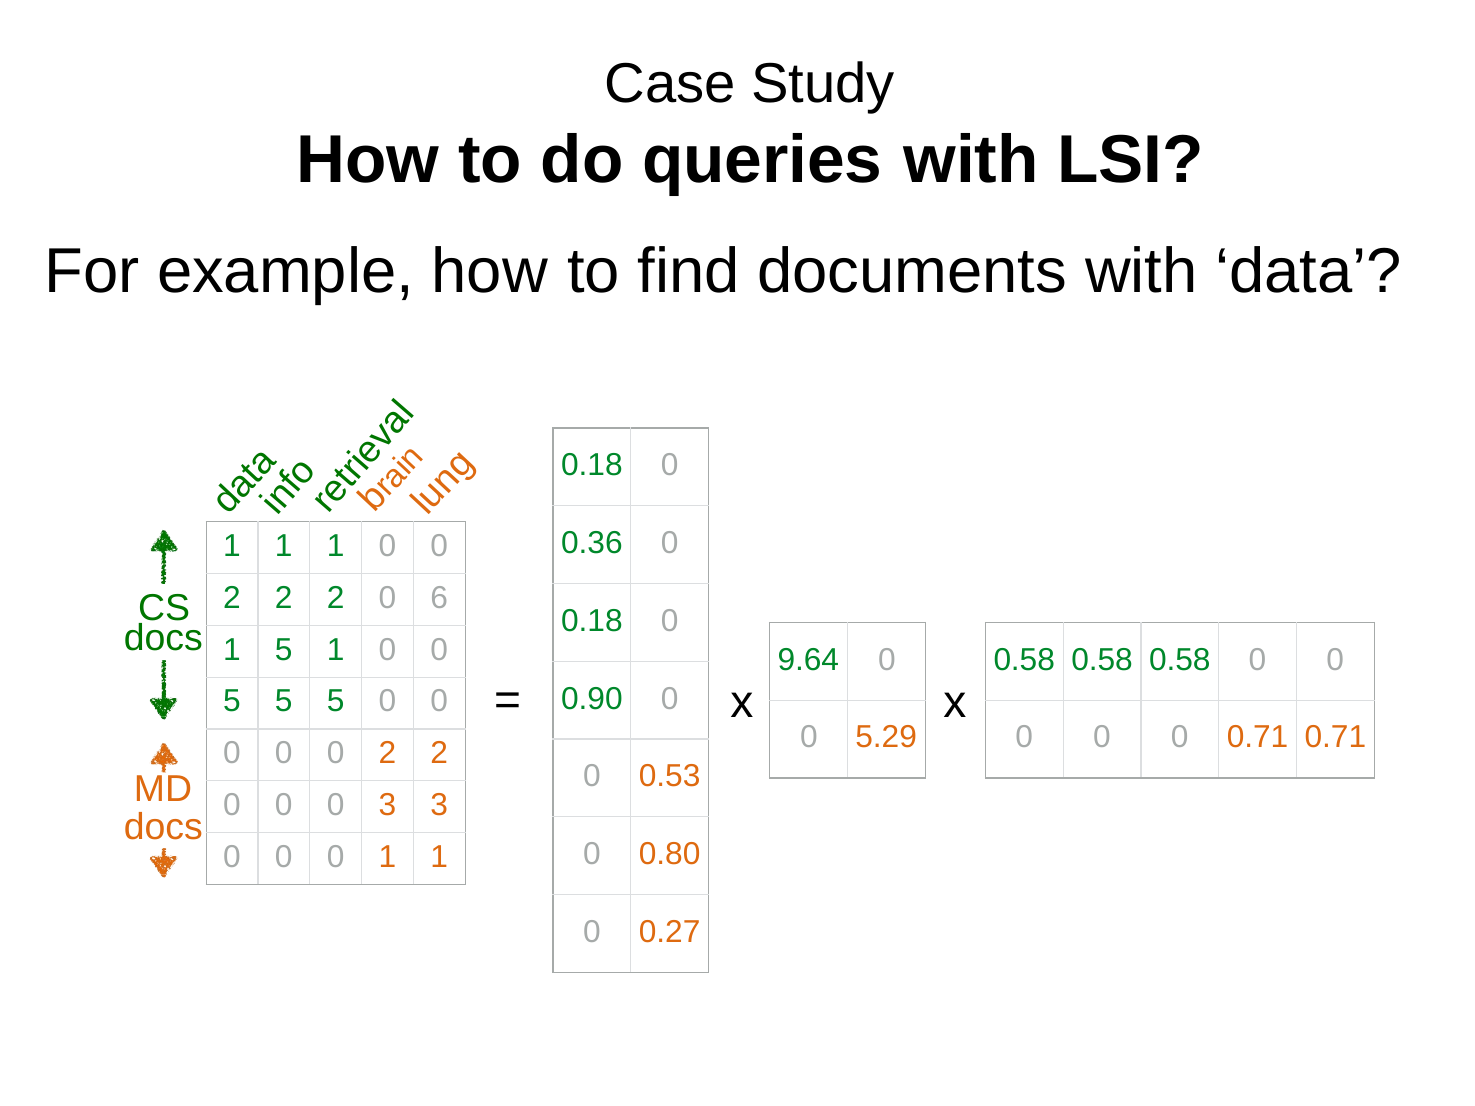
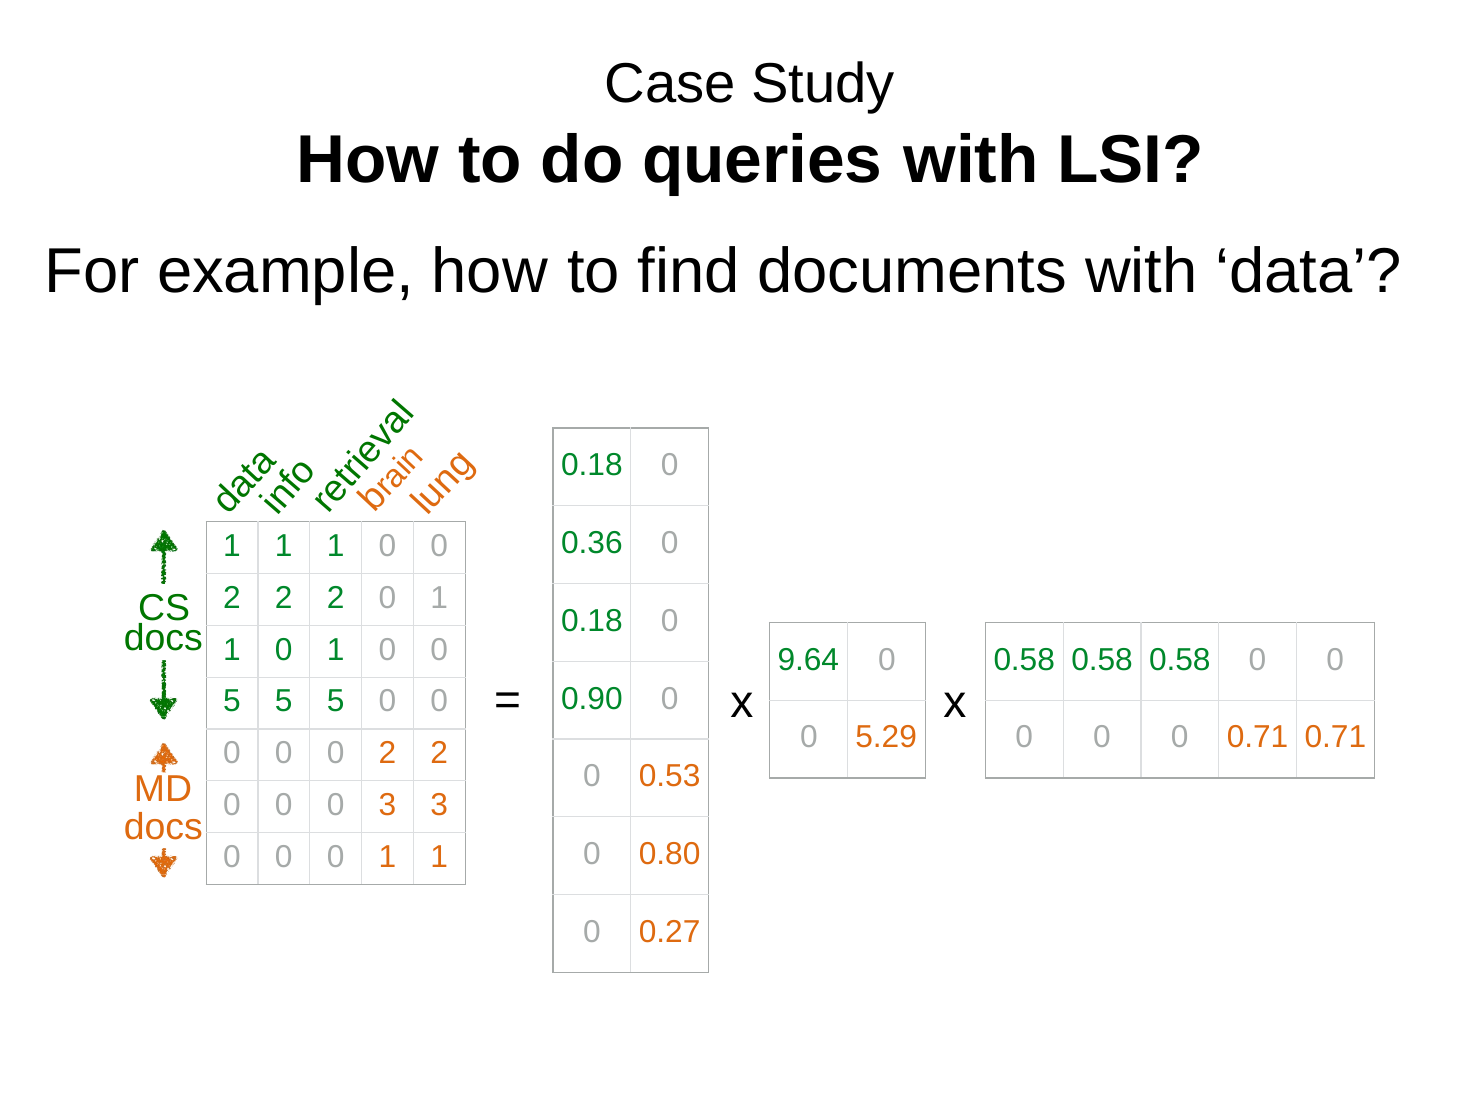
2 0 6: 6 -> 1
5 at (284, 650): 5 -> 0
